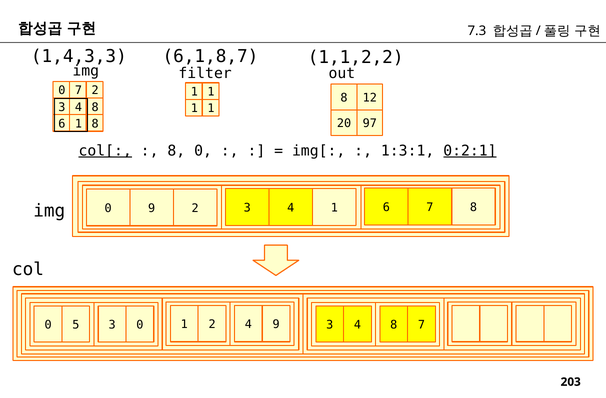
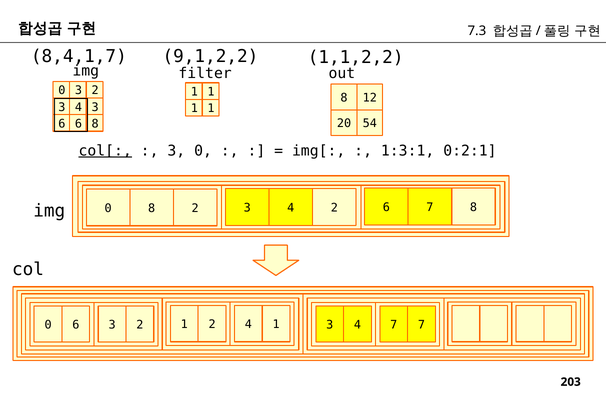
1,4,3,3: 1,4,3,3 -> 8,4,1,7
6,1,8,7: 6,1,8,7 -> 9,1,2,2
0 7: 7 -> 3
8 at (95, 107): 8 -> 3
97: 97 -> 54
6 1: 1 -> 6
8 at (176, 151): 8 -> 3
0:2:1 underline: present -> none
0 9: 9 -> 8
4 1: 1 -> 2
0 5: 5 -> 6
0 at (140, 325): 0 -> 2
4 9: 9 -> 1
8 at (394, 325): 8 -> 7
